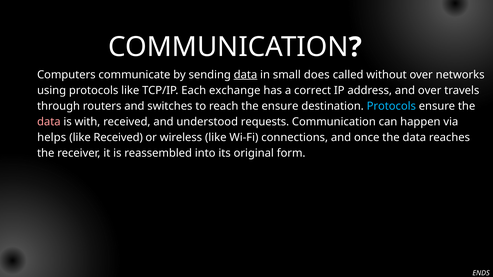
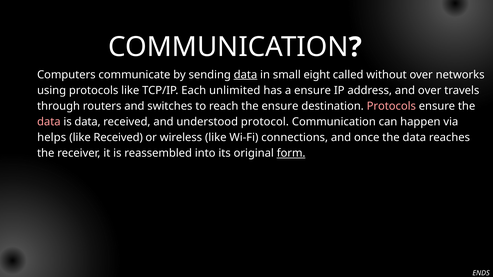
does: does -> eight
exchange: exchange -> unlimited
a correct: correct -> ensure
Protocols at (391, 106) colour: light blue -> pink
is with: with -> data
requests: requests -> protocol
form underline: none -> present
